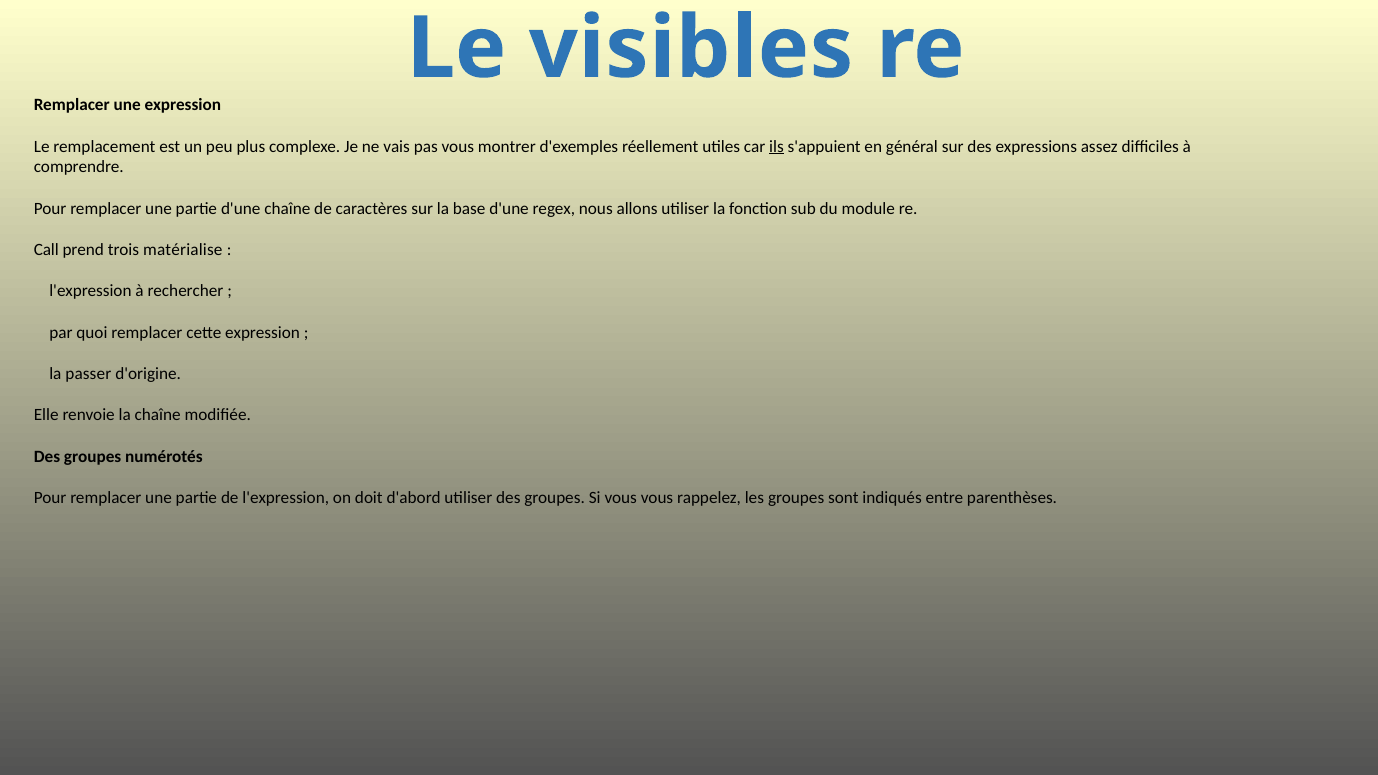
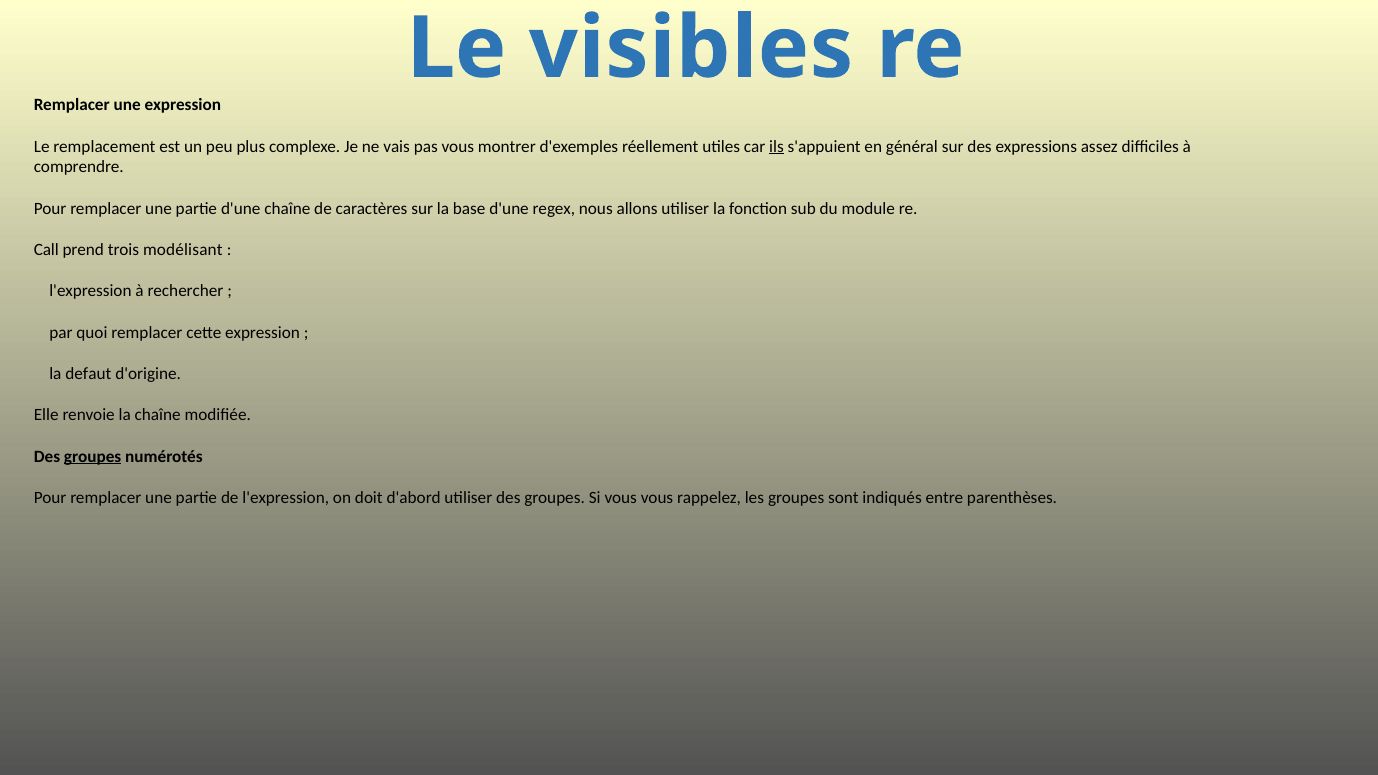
matérialise: matérialise -> modélisant
passer: passer -> defaut
groupes at (93, 456) underline: none -> present
